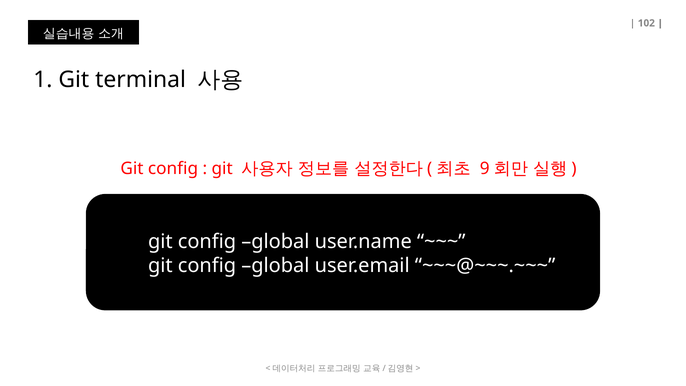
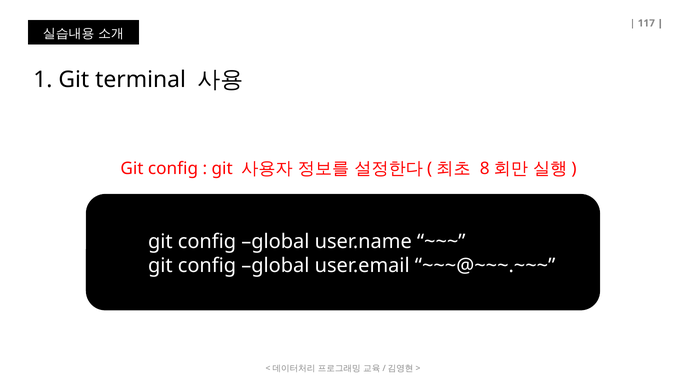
102: 102 -> 117
9: 9 -> 8
